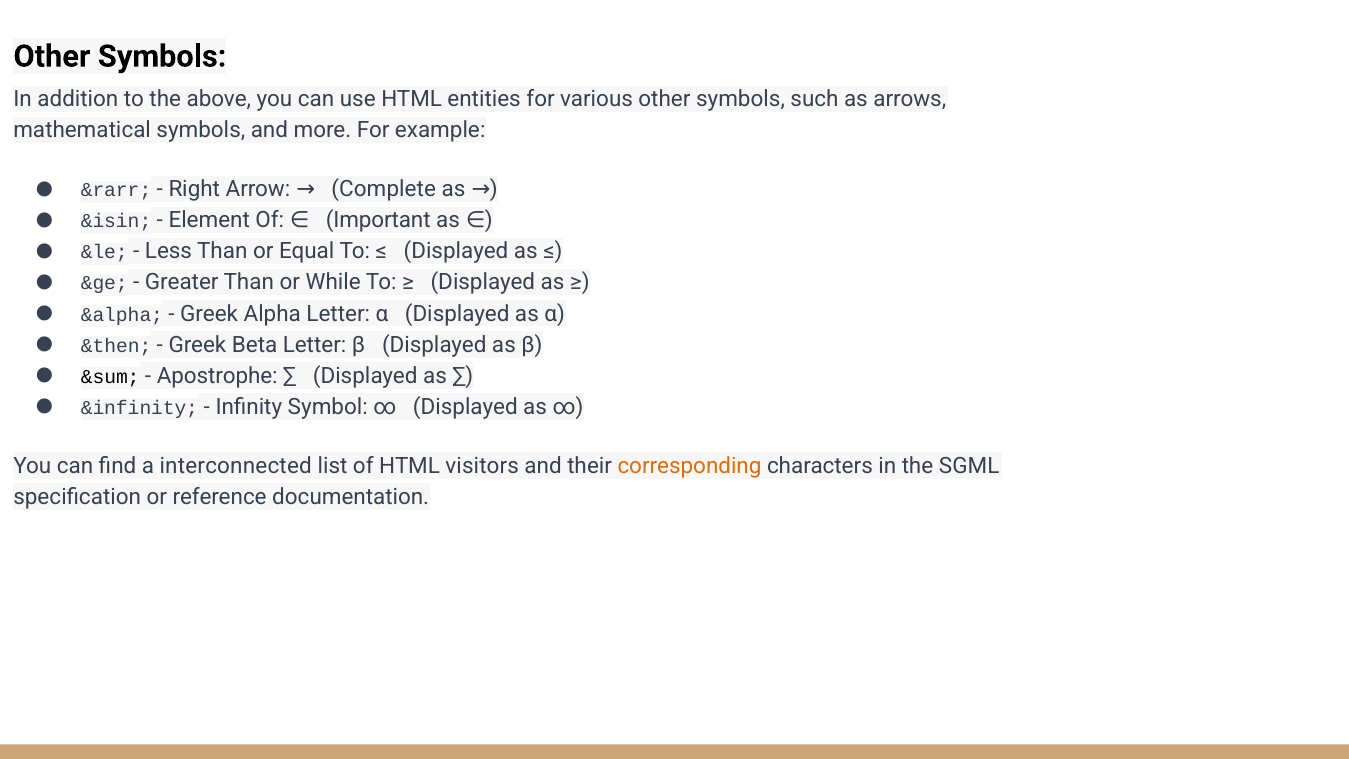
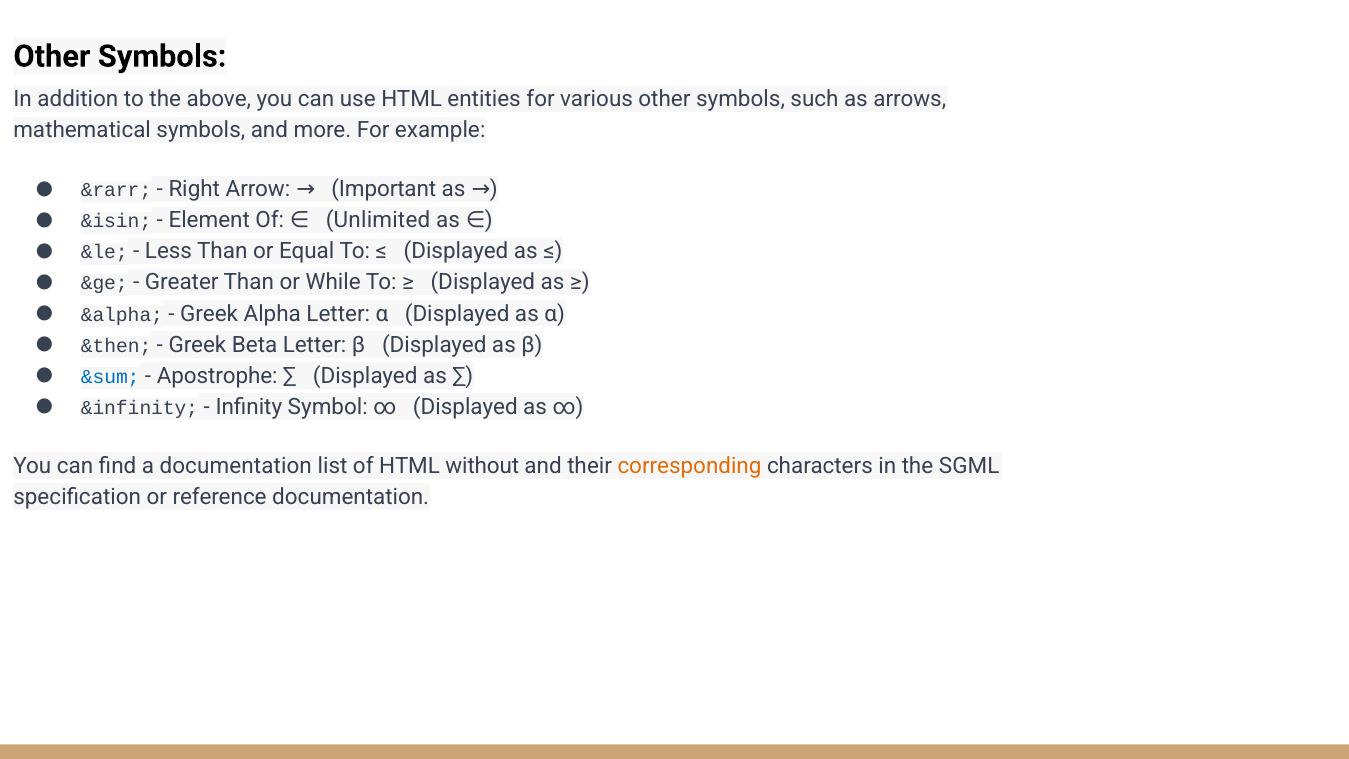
Complete: Complete -> Important
Important: Important -> Unlimited
&sum colour: black -> blue
a interconnected: interconnected -> documentation
visitors: visitors -> without
